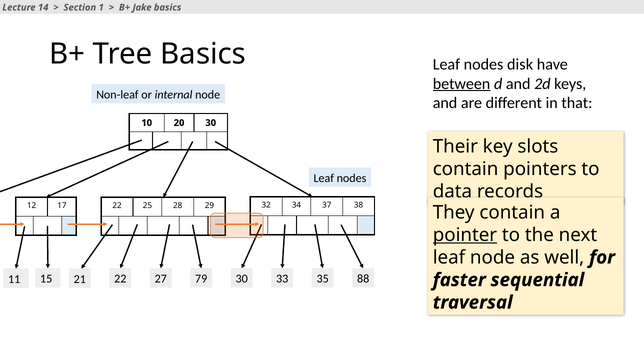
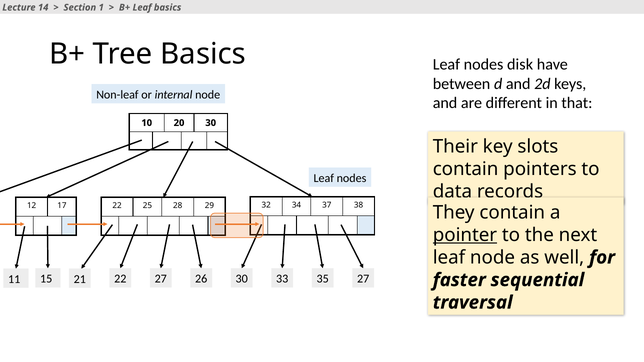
B+ Jake: Jake -> Leaf
between underline: present -> none
79: 79 -> 26
35 88: 88 -> 27
